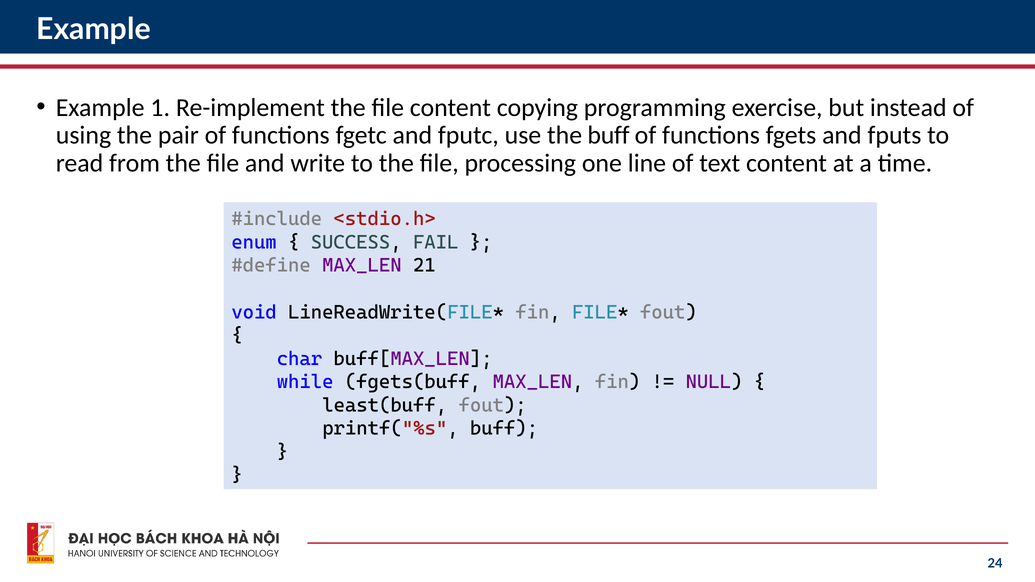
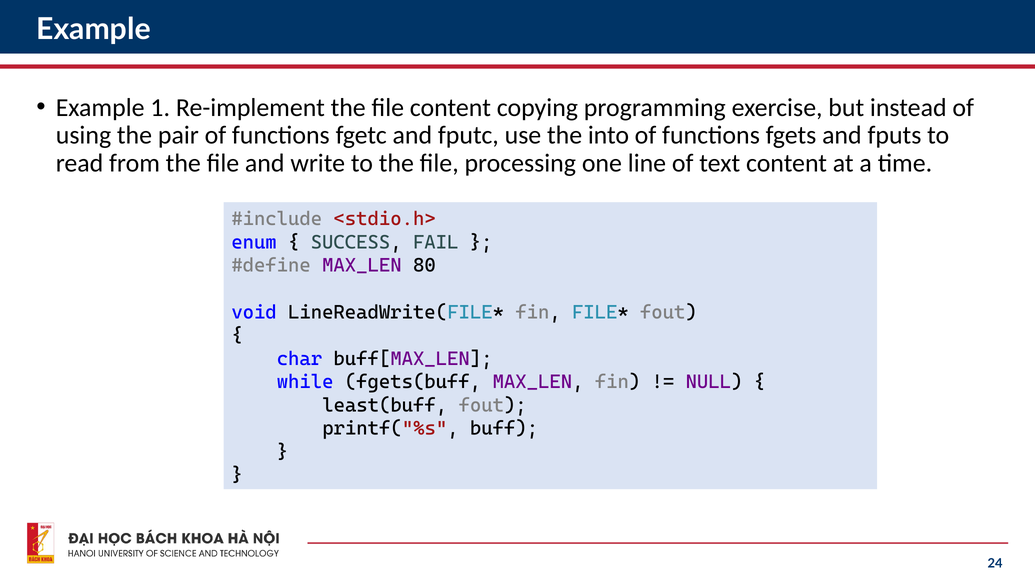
the buff: buff -> into
21: 21 -> 80
